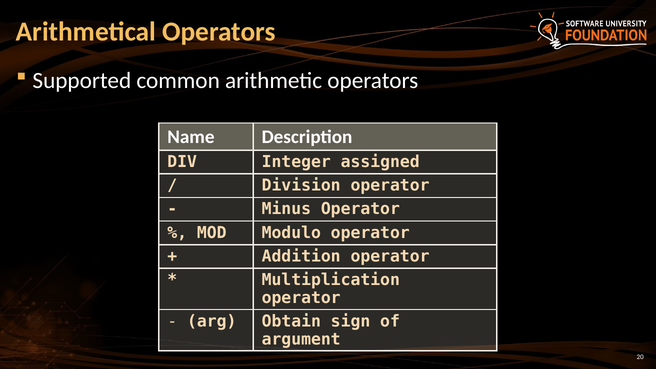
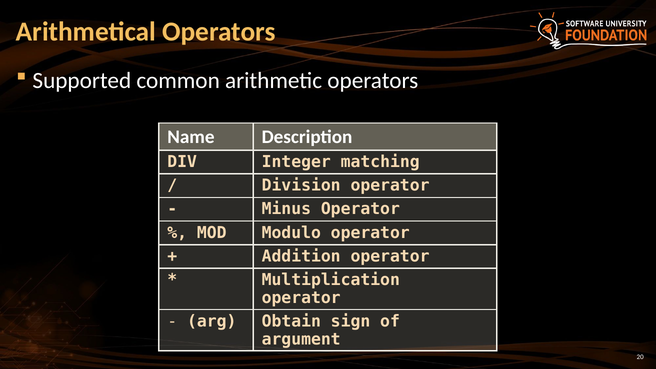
assigned: assigned -> matching
